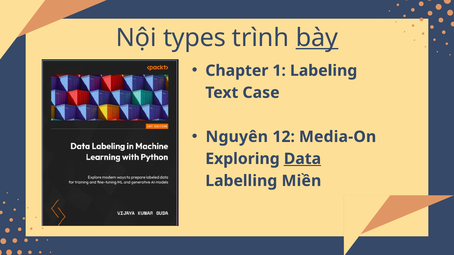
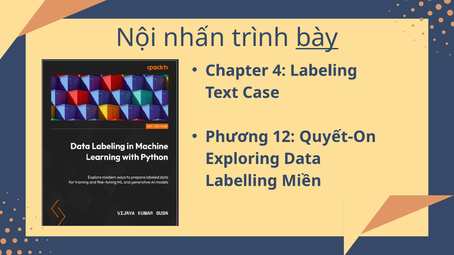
types: types -> nhấn
1: 1 -> 4
Nguyên: Nguyên -> Phương
Media-On: Media-On -> Quyết-On
Data underline: present -> none
